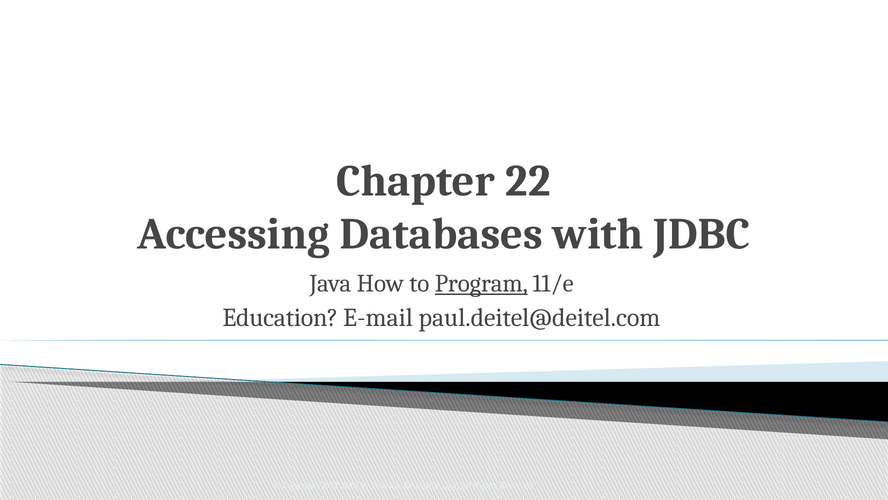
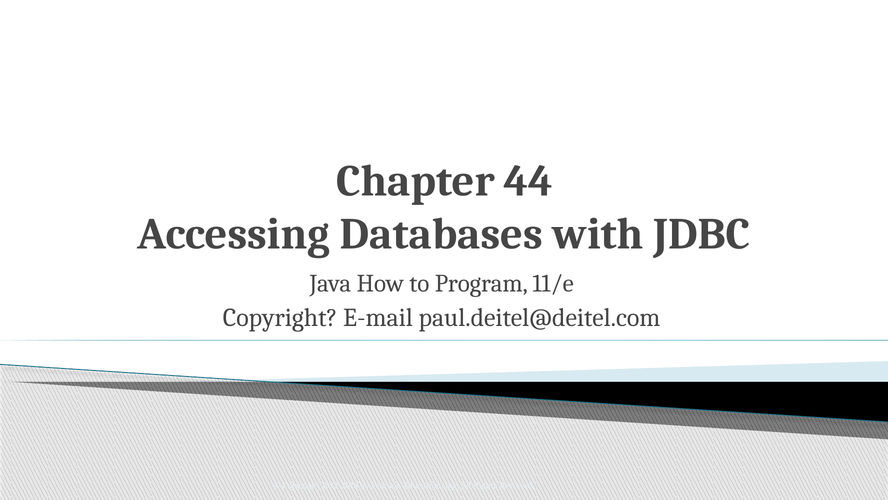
22: 22 -> 44
Program underline: present -> none
Education at (280, 317): Education -> Copyright
